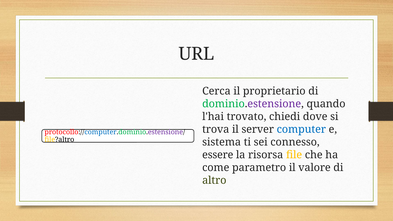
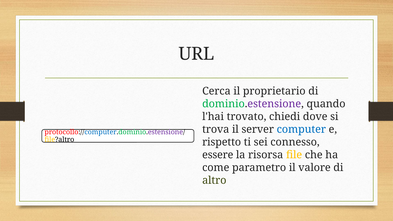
sistema: sistema -> rispetto
